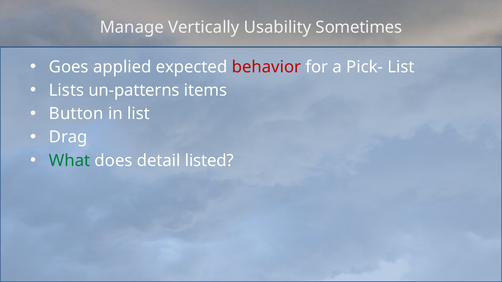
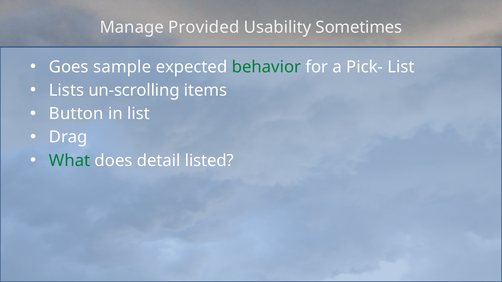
Vertically: Vertically -> Provided
applied: applied -> sample
behavior colour: red -> green
un-patterns: un-patterns -> un-scrolling
